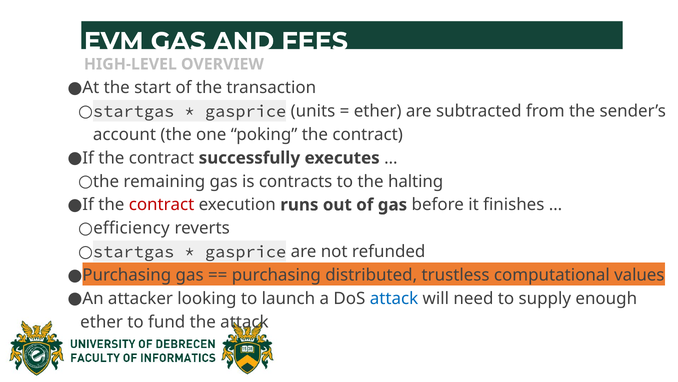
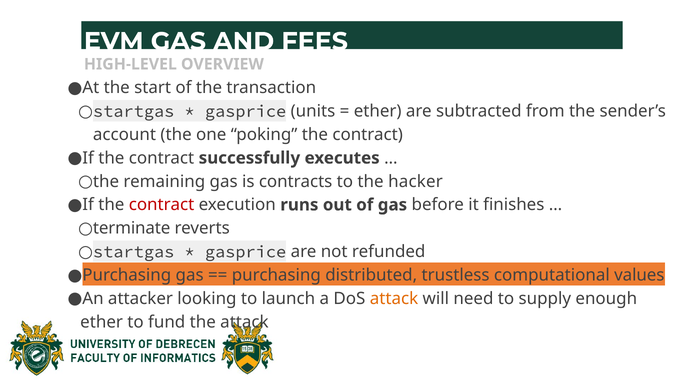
halting: halting -> hacker
efficiency: efficiency -> terminate
attack at (394, 298) colour: blue -> orange
